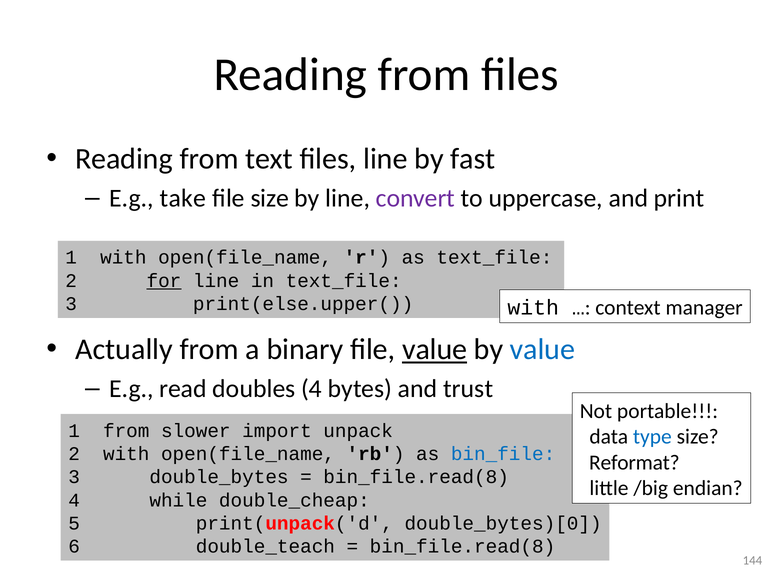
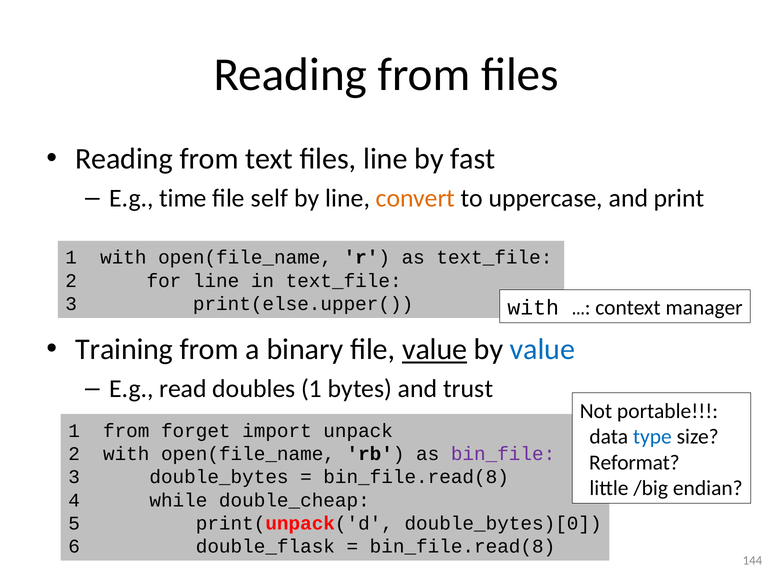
take: take -> time
file size: size -> self
convert colour: purple -> orange
for underline: present -> none
Actually: Actually -> Training
doubles 4: 4 -> 1
slower: slower -> forget
bin_file colour: blue -> purple
double_teach: double_teach -> double_flask
